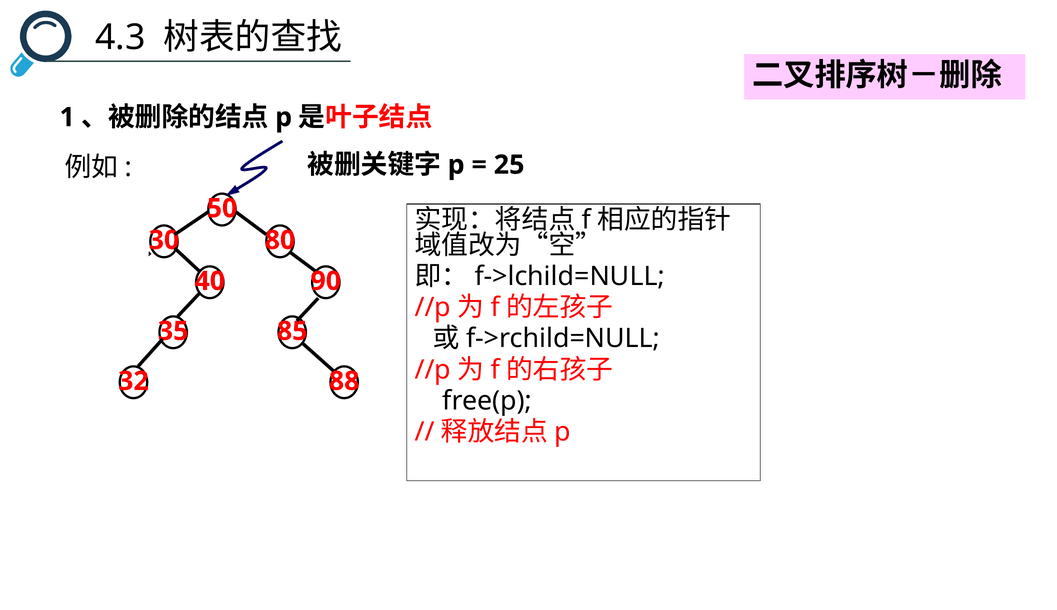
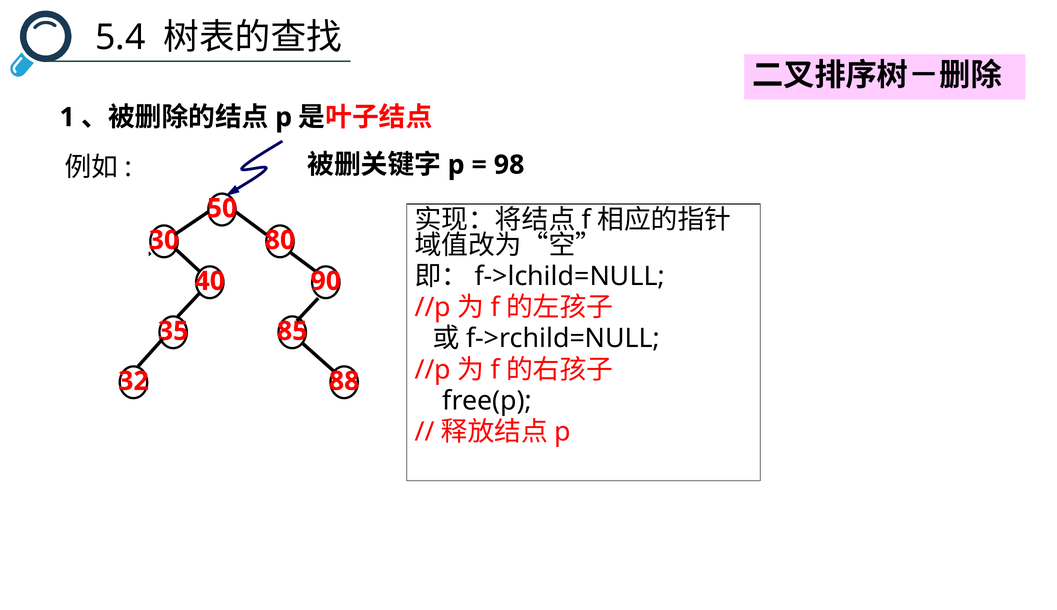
4.3: 4.3 -> 5.4
25: 25 -> 98
